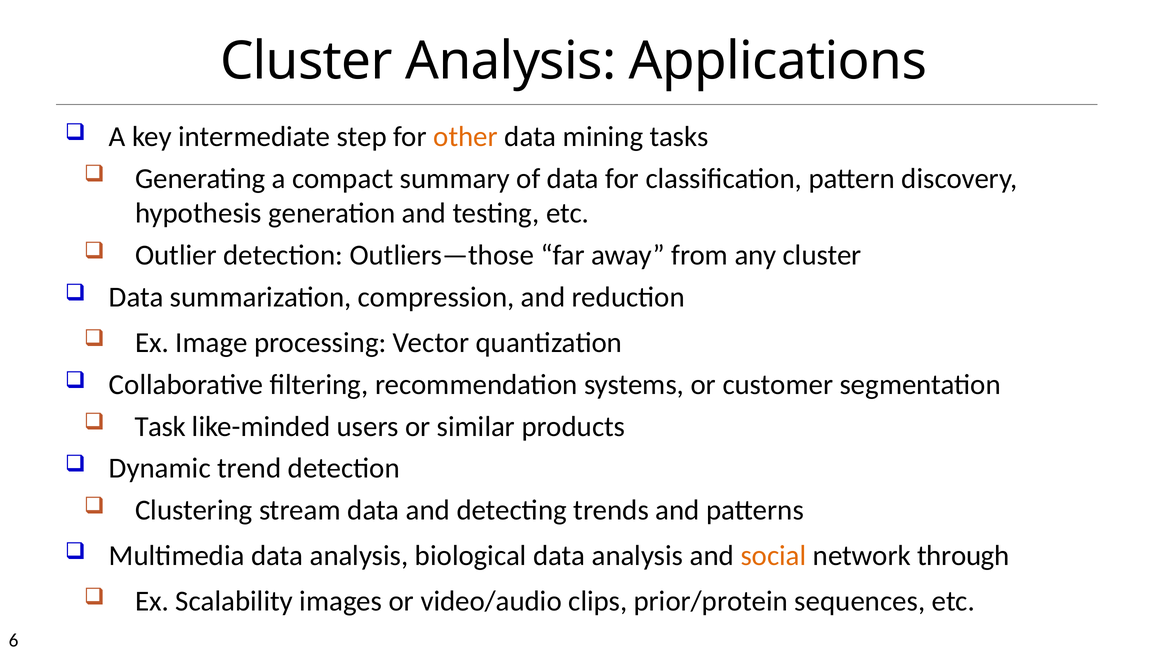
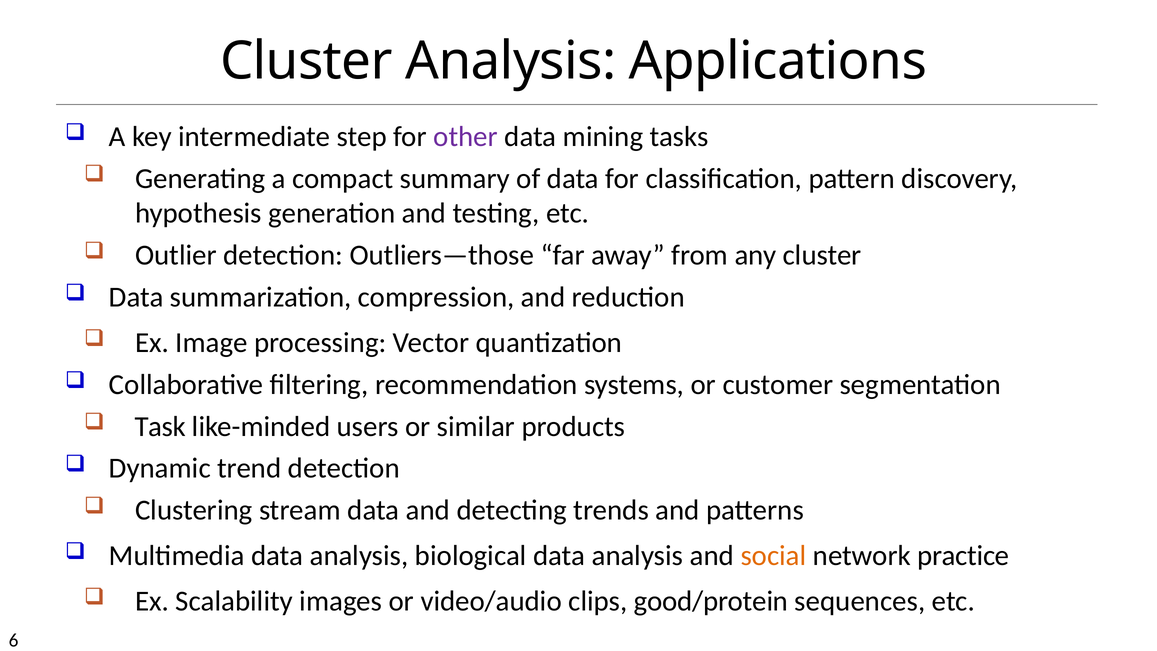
other colour: orange -> purple
through: through -> practice
prior/protein: prior/protein -> good/protein
